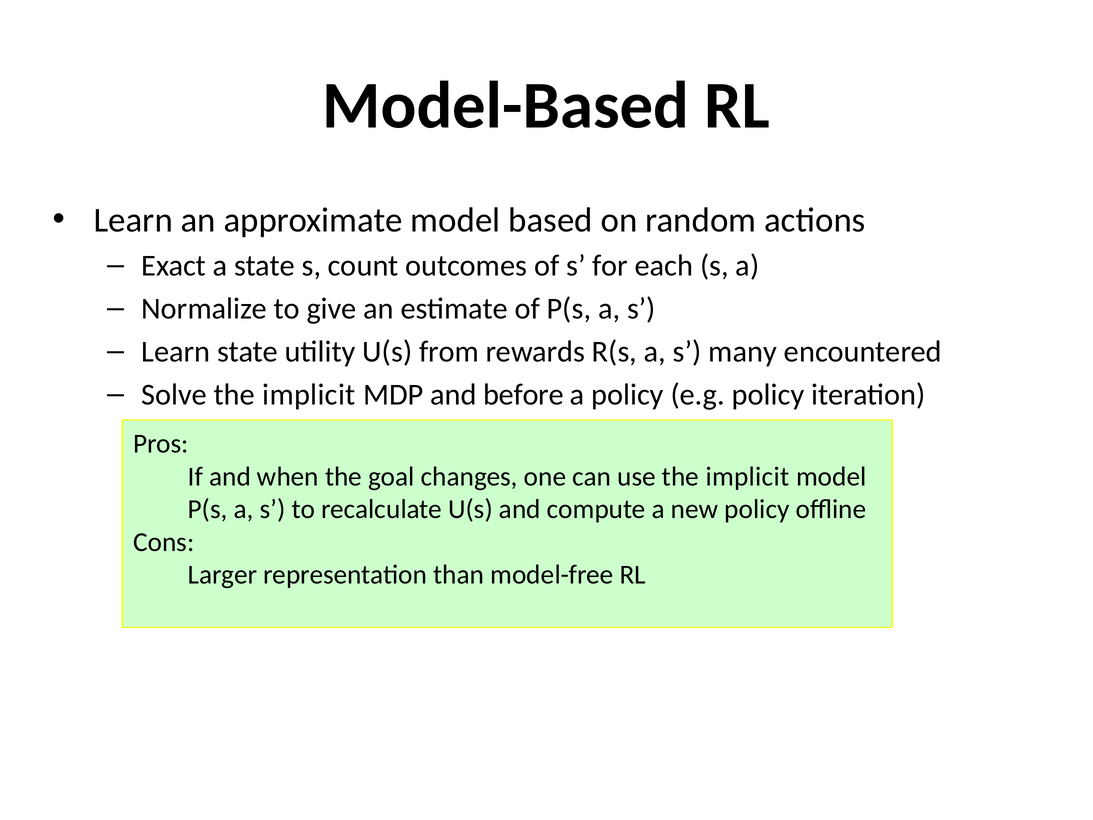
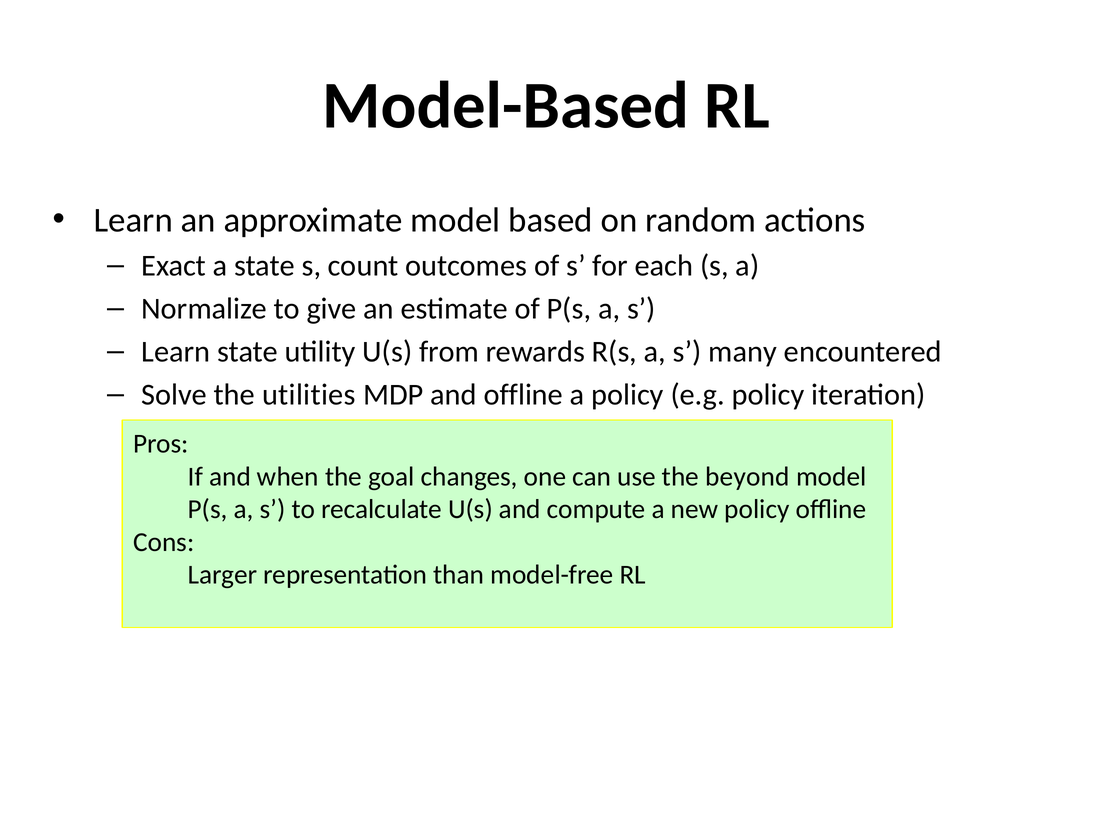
Solve the implicit: implicit -> utilities
and before: before -> offline
use the implicit: implicit -> beyond
